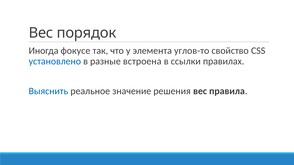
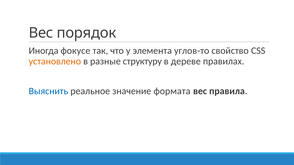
установлено colour: blue -> orange
встроена: встроена -> структуру
ссылки: ссылки -> дереве
решения: решения -> формата
